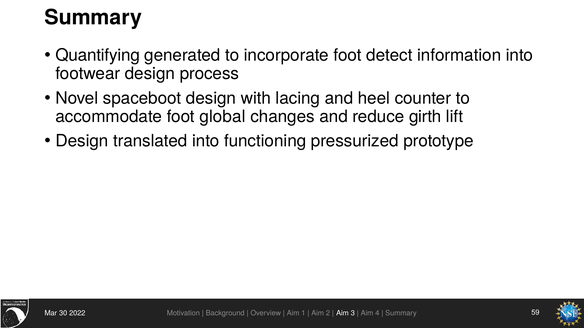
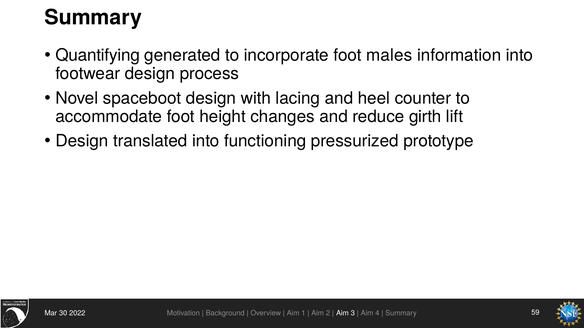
detect: detect -> males
global: global -> height
